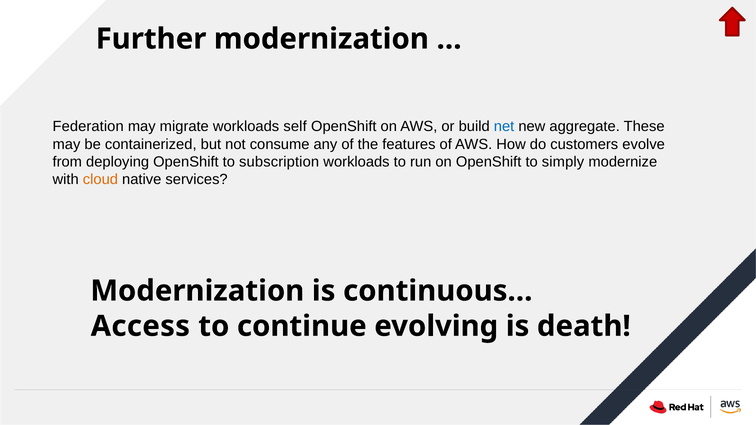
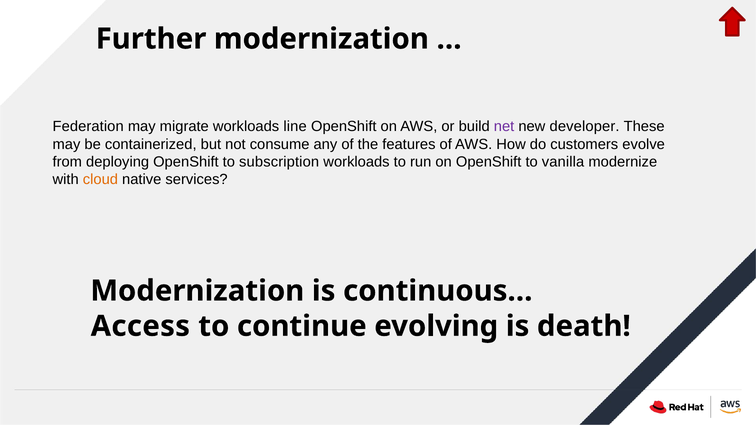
self: self -> line
net colour: blue -> purple
aggregate: aggregate -> developer
simply: simply -> vanilla
